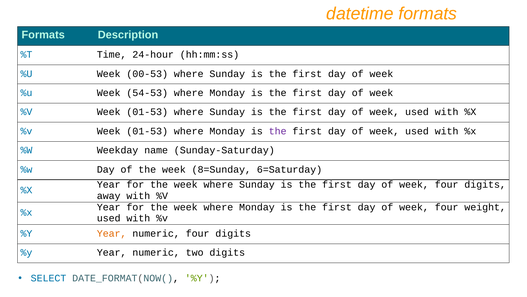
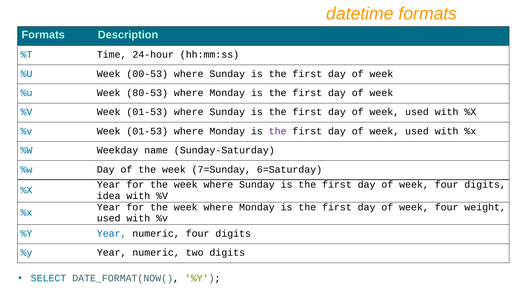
54-53: 54-53 -> 80-53
8=Sunday: 8=Sunday -> 7=Sunday
away: away -> idea
Year at (112, 233) colour: orange -> blue
